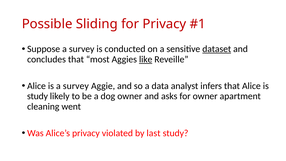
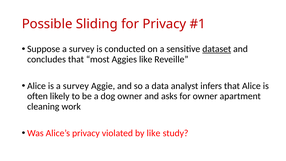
like at (146, 59) underline: present -> none
study at (37, 96): study -> often
went: went -> work
by last: last -> like
